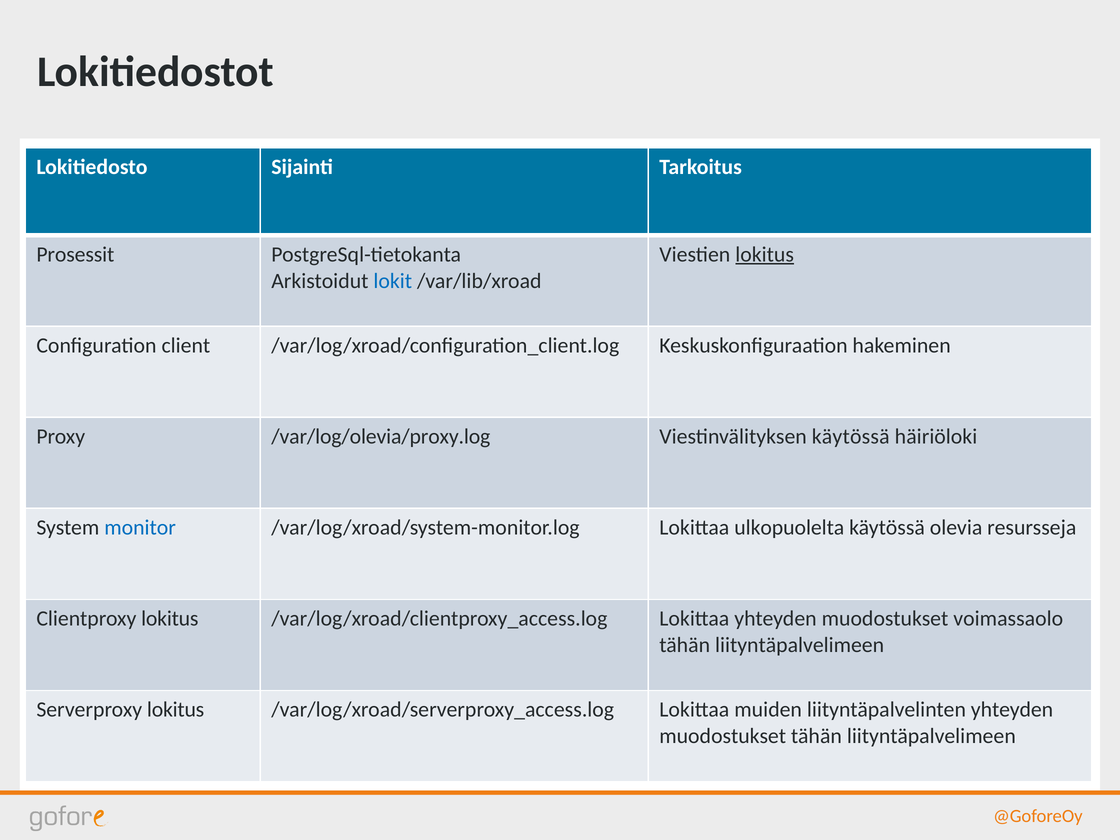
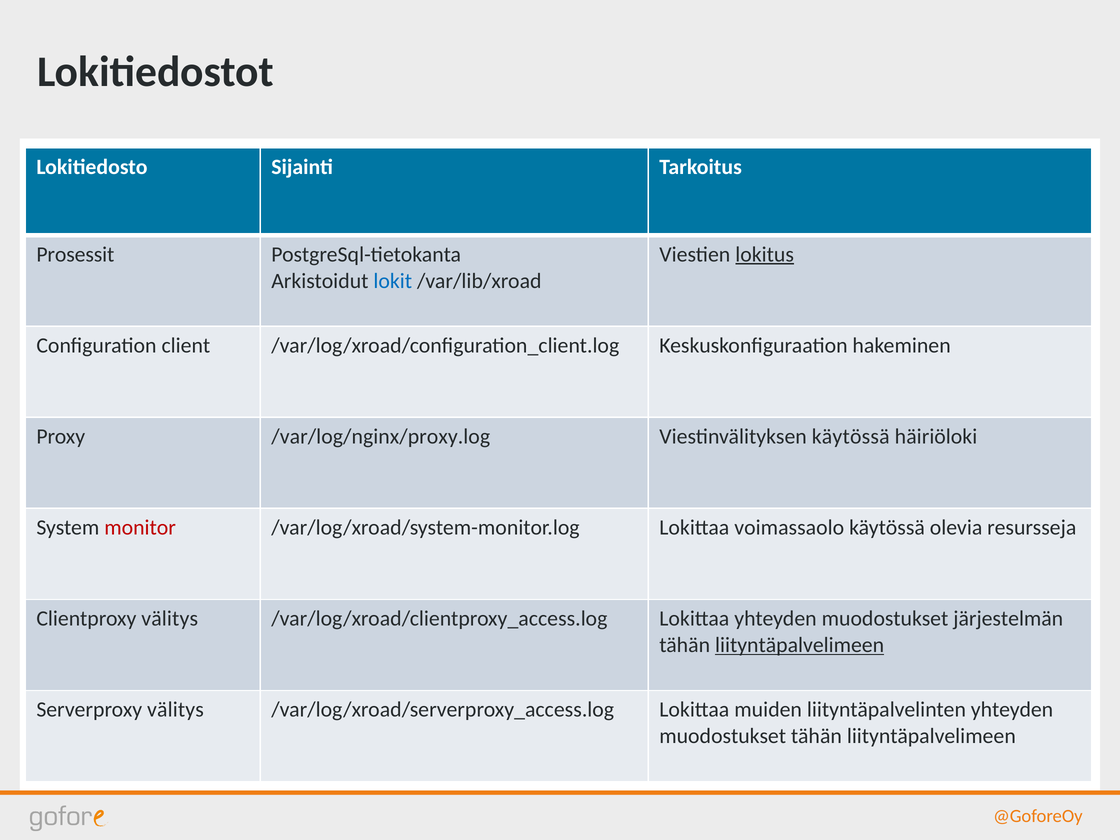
/var/log/olevia/proxy.log: /var/log/olevia/proxy.log -> /var/log/nginx/proxy.log
monitor colour: blue -> red
ulkopuolelta: ulkopuolelta -> voimassaolo
Clientproxy lokitus: lokitus -> välitys
voimassaolo: voimassaolo -> järjestelmän
liityntäpalvelimeen at (800, 645) underline: none -> present
Serverproxy lokitus: lokitus -> välitys
